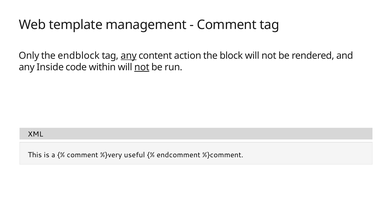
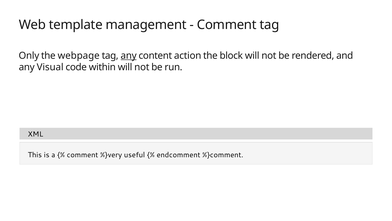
endblock: endblock -> webpage
Inside: Inside -> Visual
not at (142, 67) underline: present -> none
